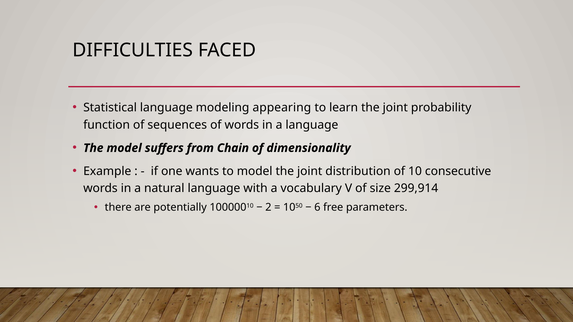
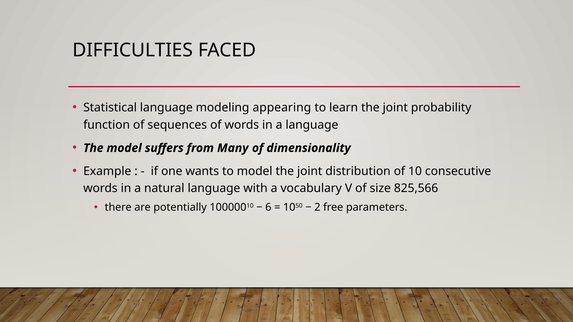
Chain: Chain -> Many
299,914: 299,914 -> 825,566
2: 2 -> 6
6: 6 -> 2
